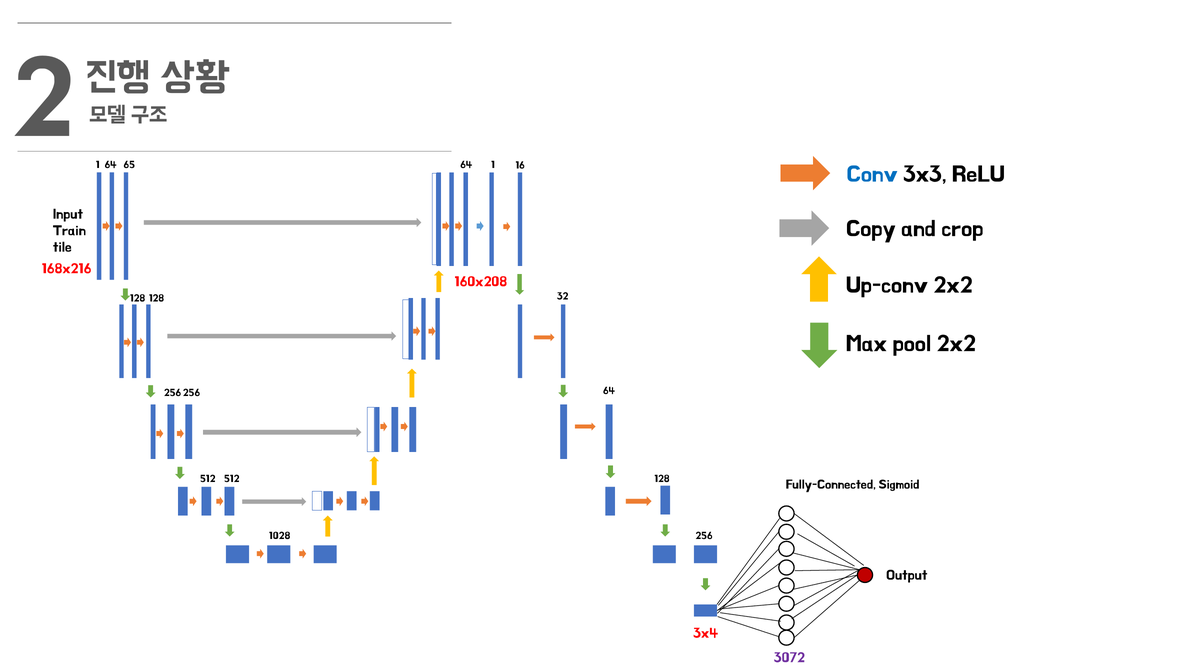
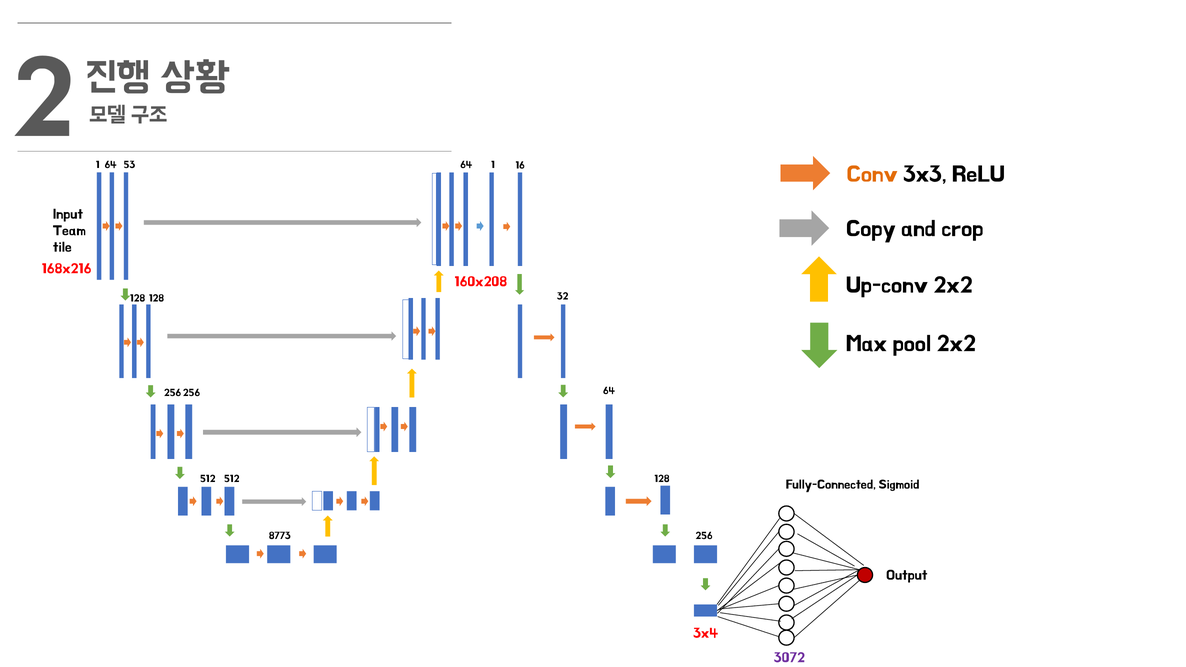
65: 65 -> 53
Conv colour: blue -> orange
Train: Train -> Team
1028: 1028 -> 8773
